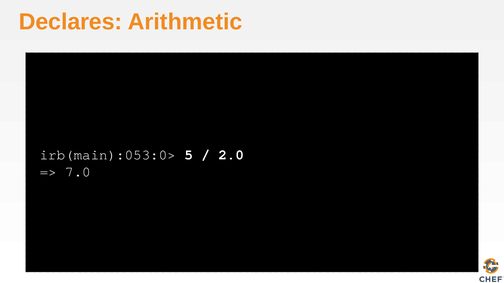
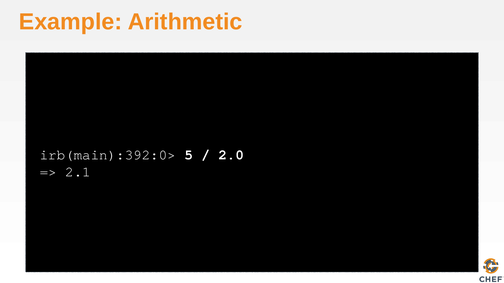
Declares: Declares -> Example
irb(main):053:0>: irb(main):053:0> -> irb(main):392:0>
7.0: 7.0 -> 2.1
